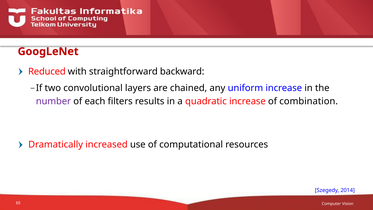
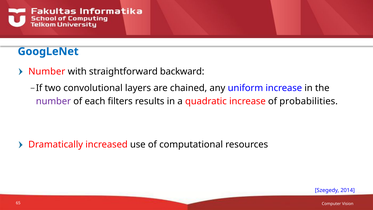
GoogLeNet colour: red -> blue
Reduced at (47, 71): Reduced -> Number
combination: combination -> probabilities
